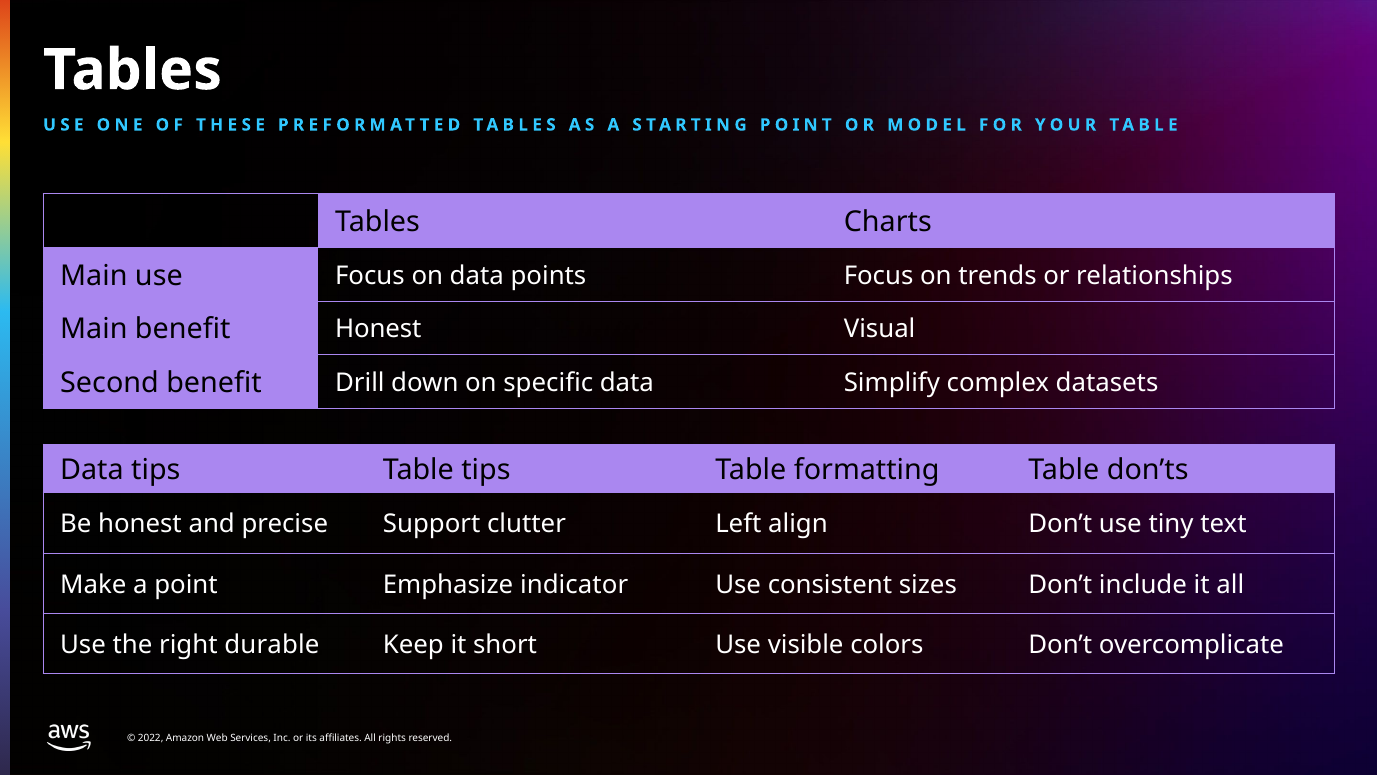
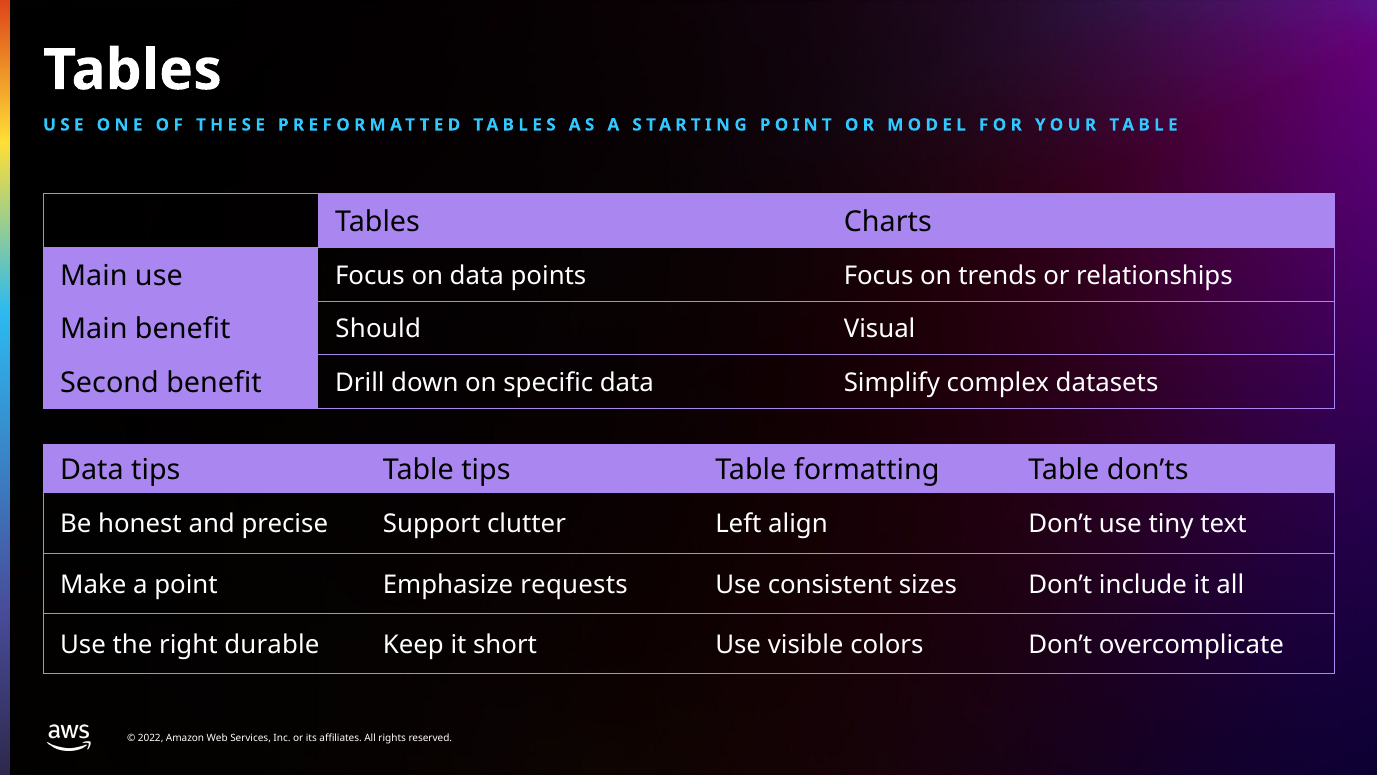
benefit Honest: Honest -> Should
indicator: indicator -> requests
